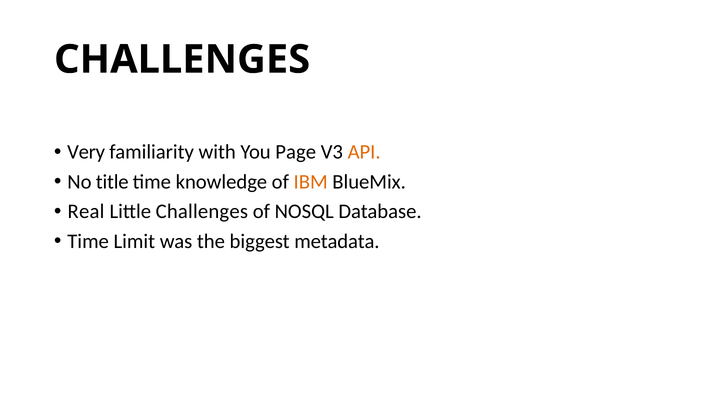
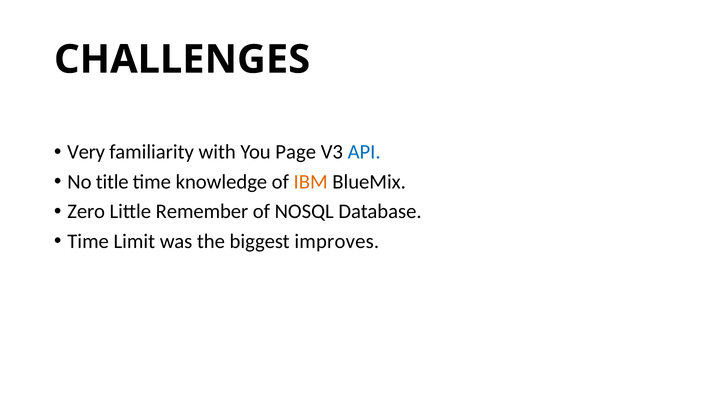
API colour: orange -> blue
Real: Real -> Zero
Little Challenges: Challenges -> Remember
metadata: metadata -> improves
